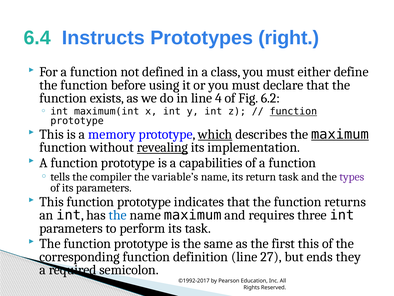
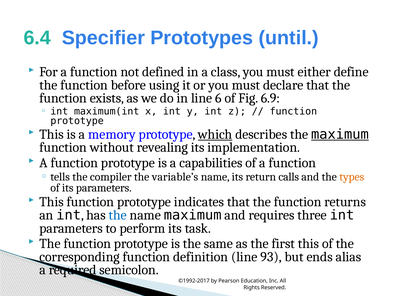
Instructs: Instructs -> Specifier
right: right -> until
4: 4 -> 6
6.2: 6.2 -> 6.9
function at (293, 111) underline: present -> none
revealing underline: present -> none
return task: task -> calls
types colour: purple -> orange
27: 27 -> 93
they: they -> alias
